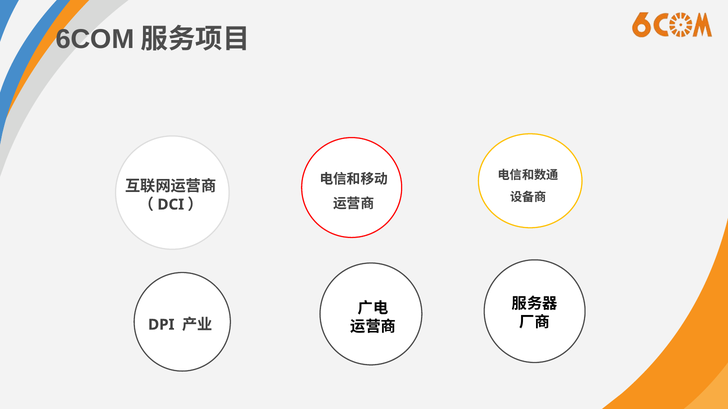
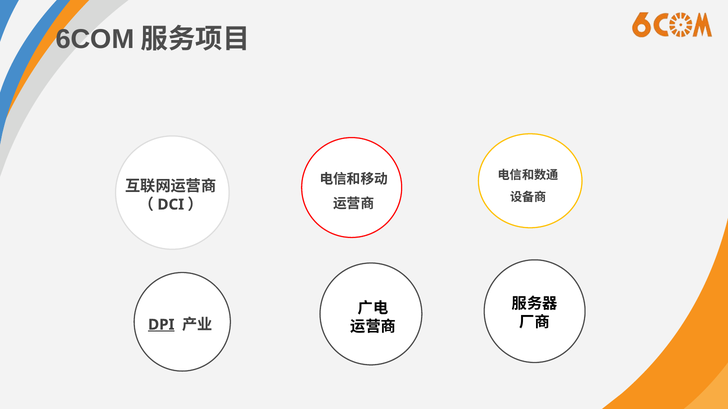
DPI underline: none -> present
